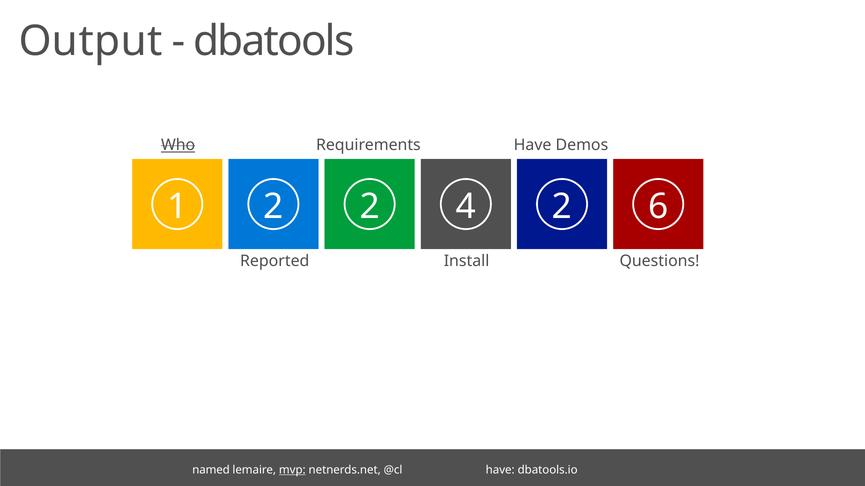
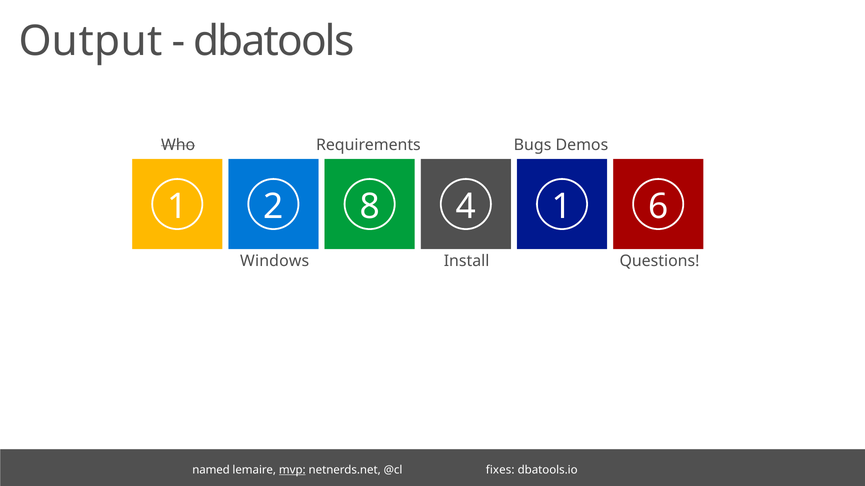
Who underline: present -> none
Have at (533, 145): Have -> Bugs
2 2: 2 -> 8
4 2: 2 -> 1
Reported: Reported -> Windows
@cl have: have -> fixes
